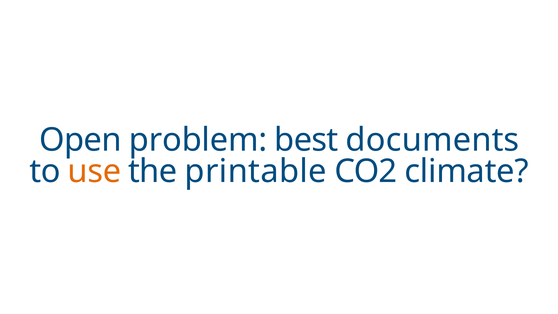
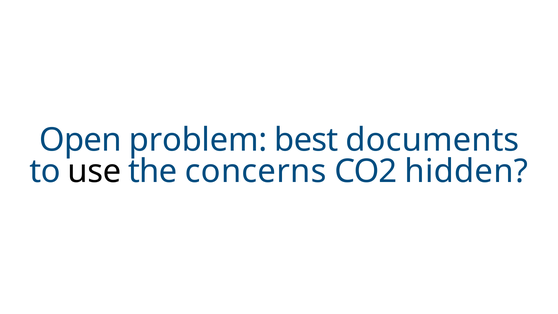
use colour: orange -> black
printable: printable -> concerns
climate: climate -> hidden
